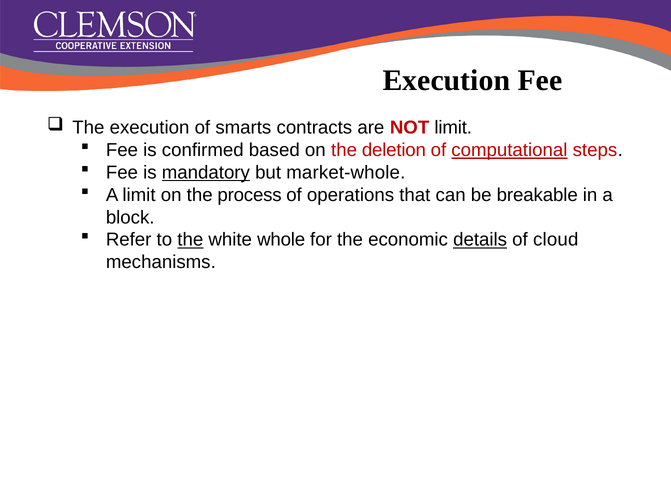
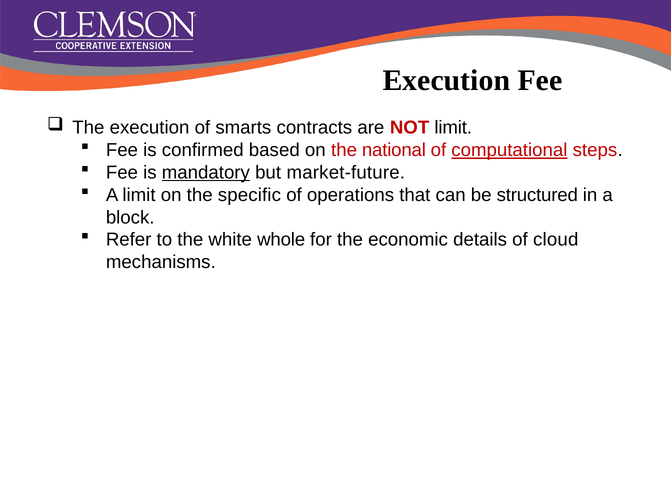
deletion: deletion -> national
market-whole: market-whole -> market-future
process: process -> specific
breakable: breakable -> structured
the at (190, 239) underline: present -> none
details underline: present -> none
